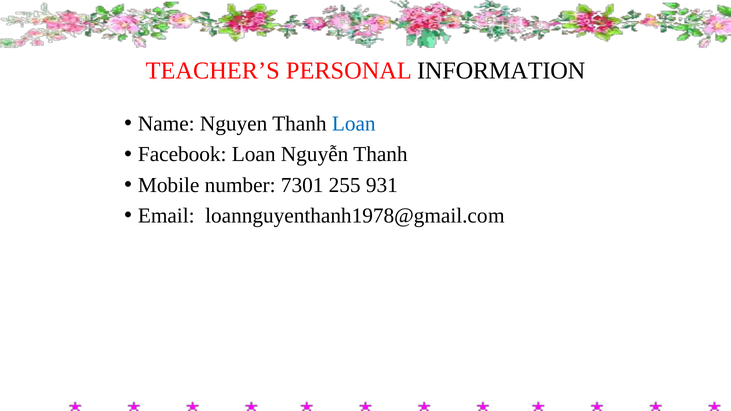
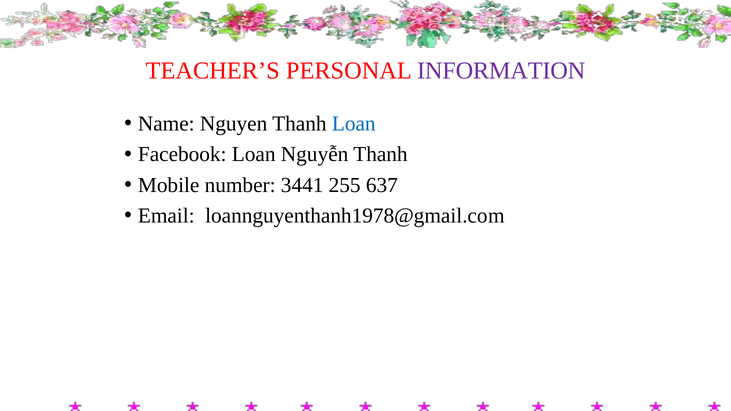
INFORMATION colour: black -> purple
7301: 7301 -> 3441
931: 931 -> 637
